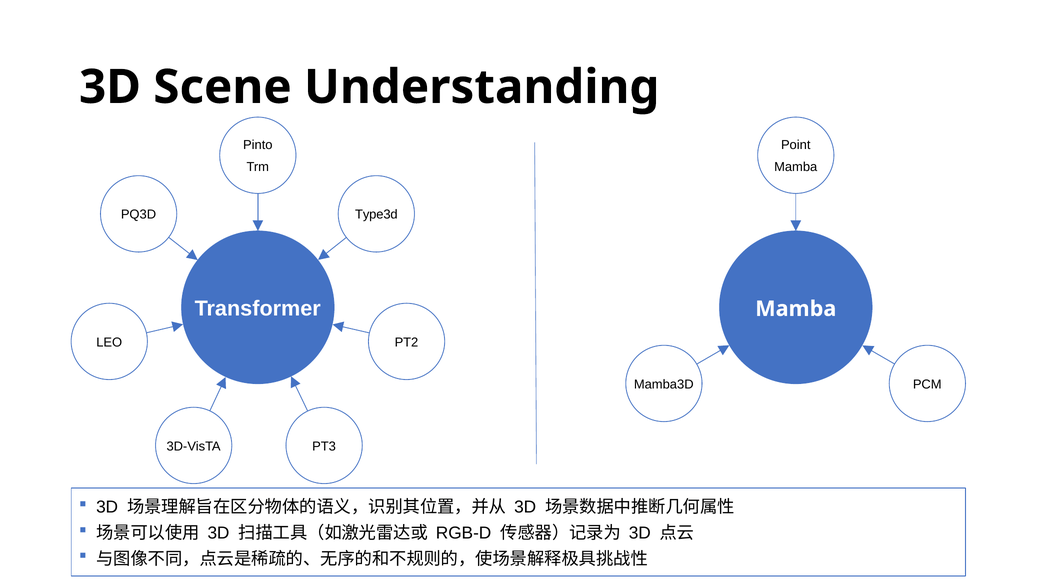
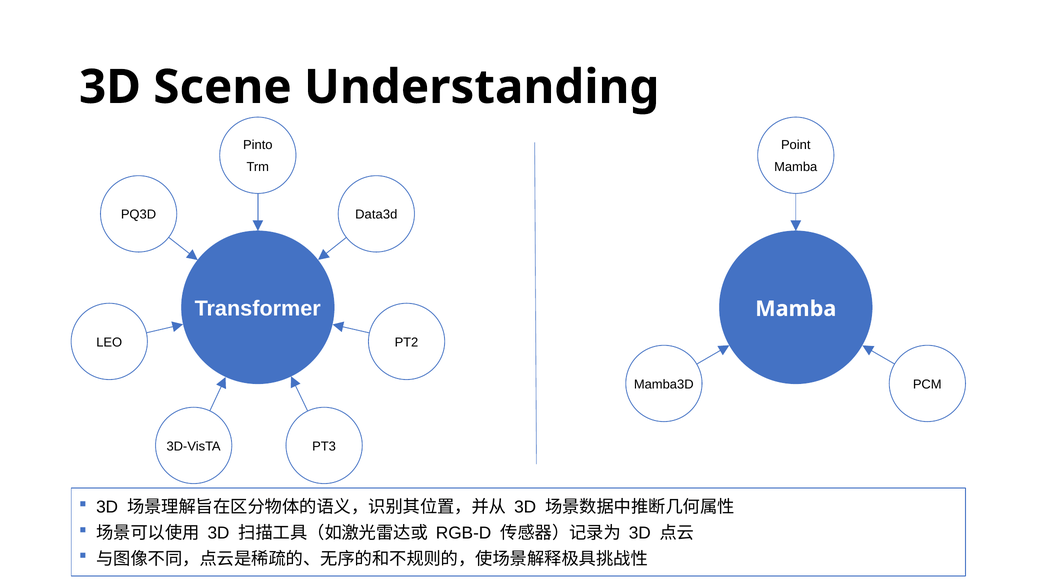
Type3d: Type3d -> Data3d
